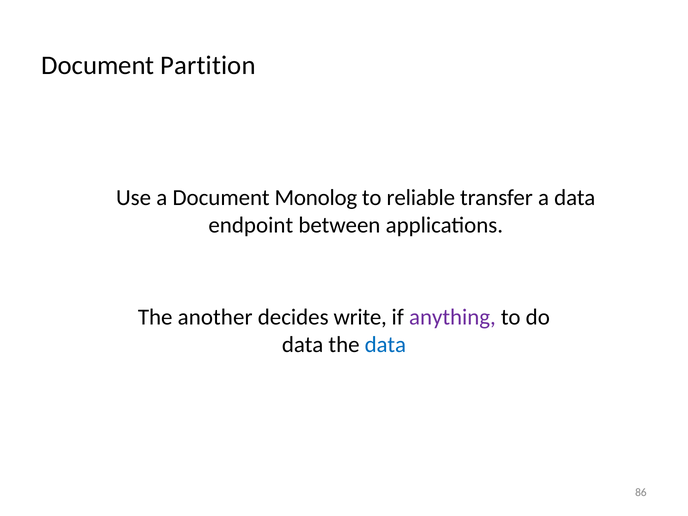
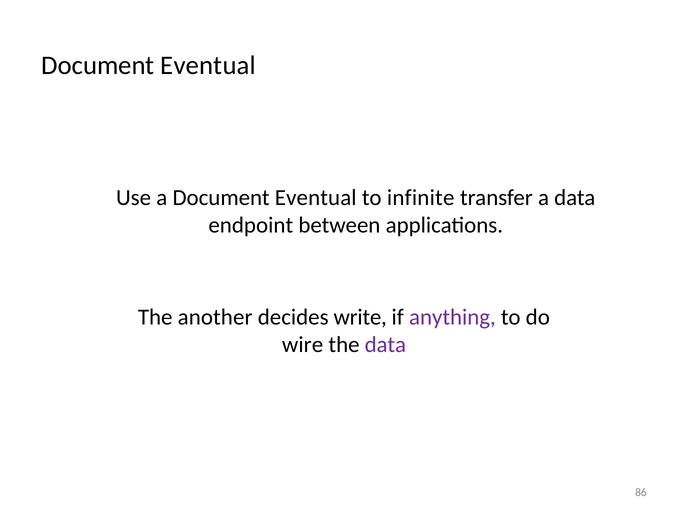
Partition at (208, 65): Partition -> Eventual
a Document Monolog: Monolog -> Eventual
reliable: reliable -> infinite
data at (303, 345): data -> wire
data at (385, 345) colour: blue -> purple
